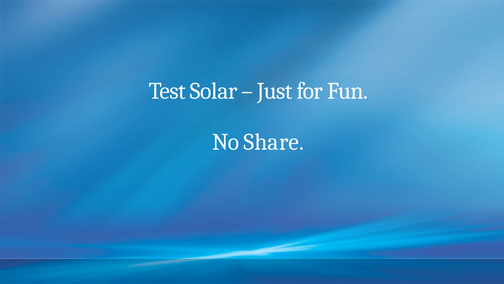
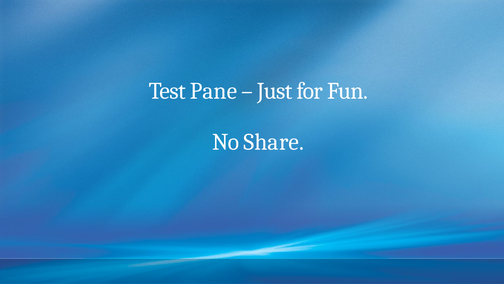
Solar: Solar -> Pane
